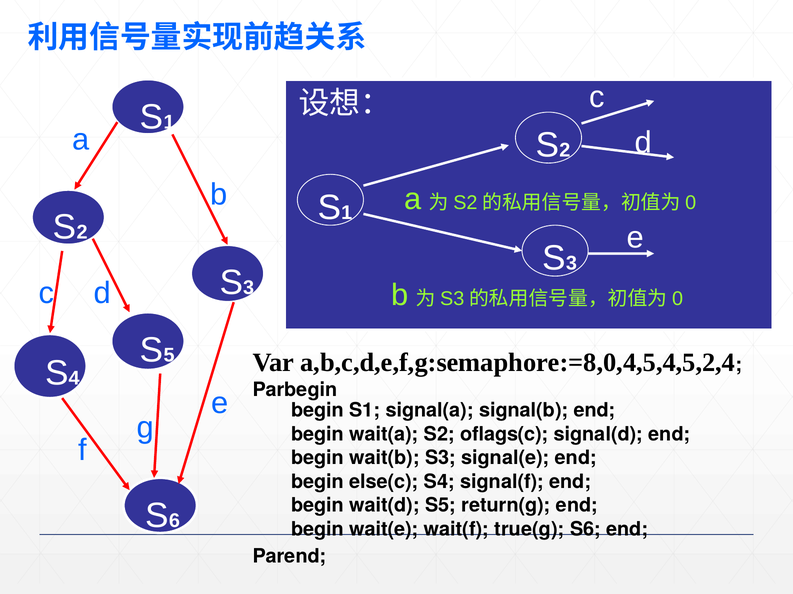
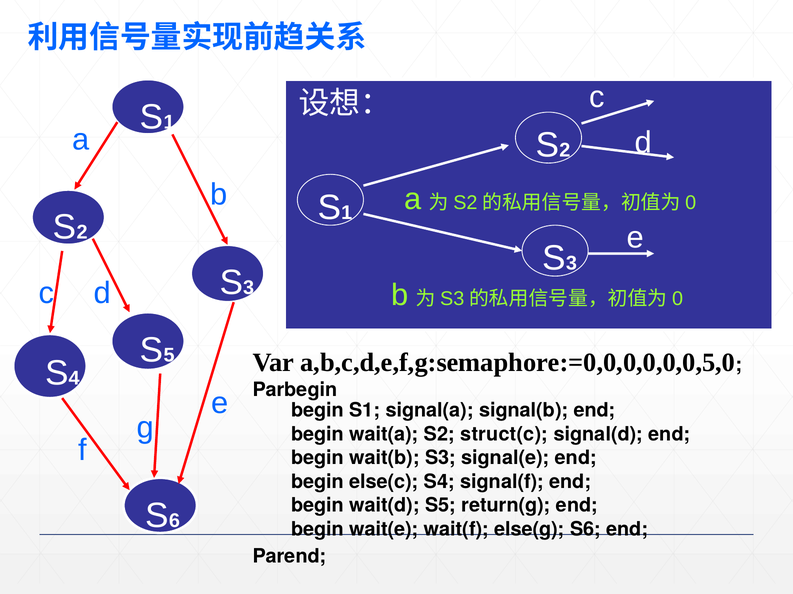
a,b,c,d,e,f,g:semaphore:=8,0,4,5,4,5,2,4: a,b,c,d,e,f,g:semaphore:=8,0,4,5,4,5,2,4 -> a,b,c,d,e,f,g:semaphore:=0,0,0,0,0,0,5,0
oflags(c: oflags(c -> struct(c
true(g: true(g -> else(g
